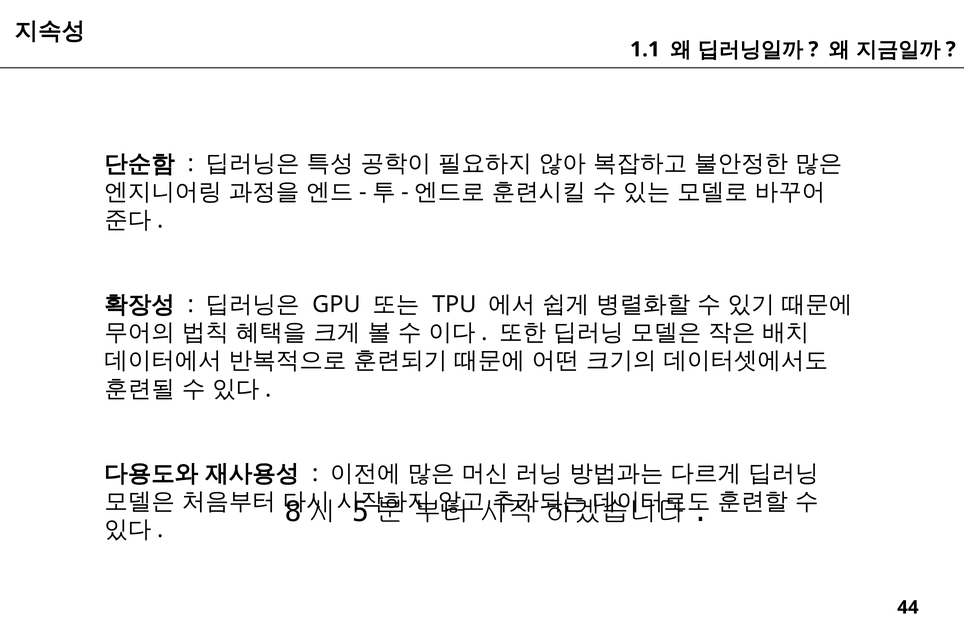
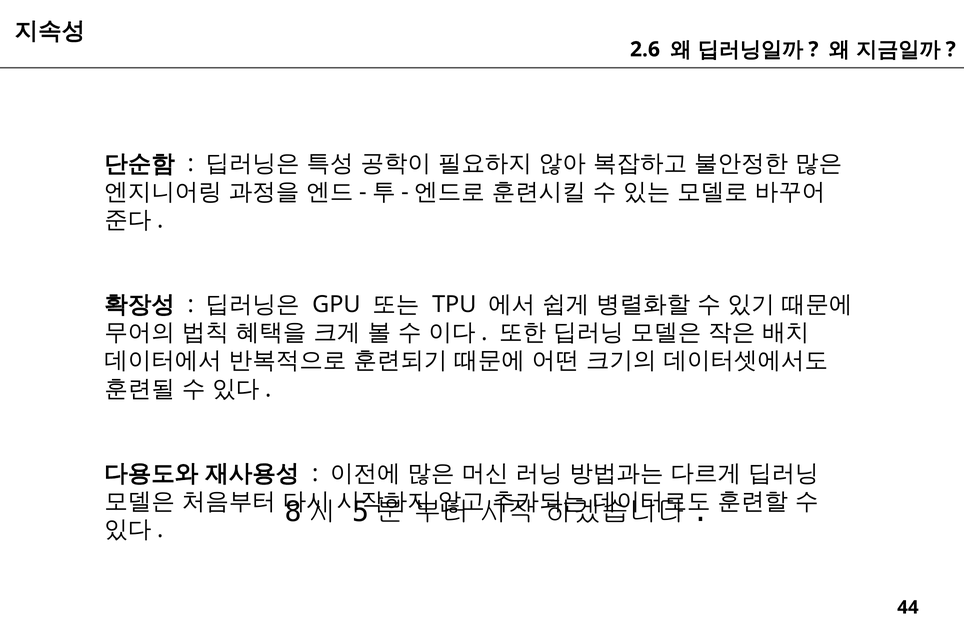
1.1: 1.1 -> 2.6
